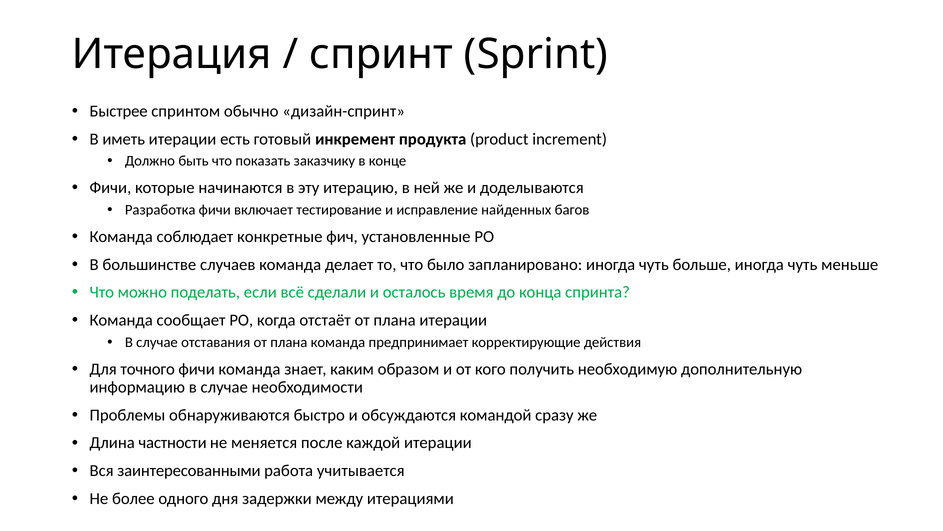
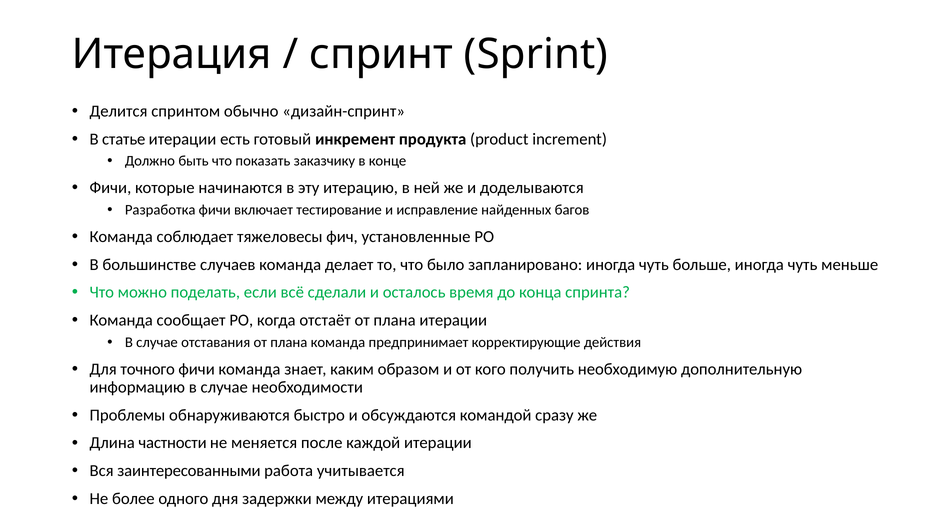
Быстрее: Быстрее -> Делится
иметь: иметь -> статье
конкретные: конкретные -> тяжеловесы
